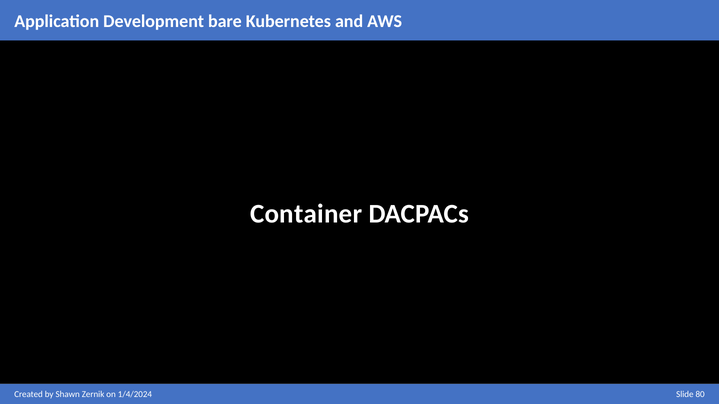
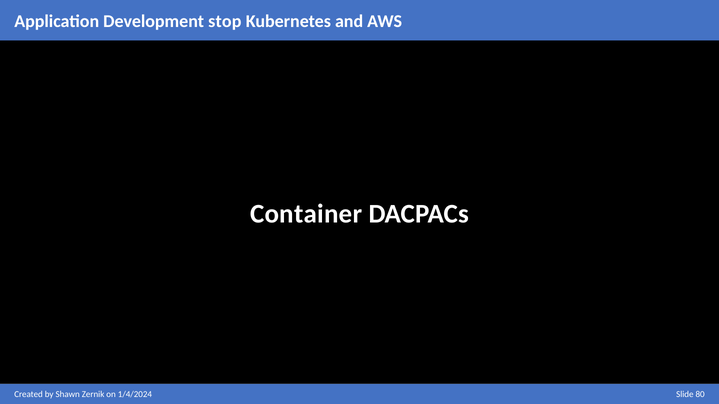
bare: bare -> stop
